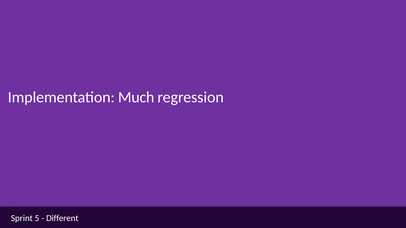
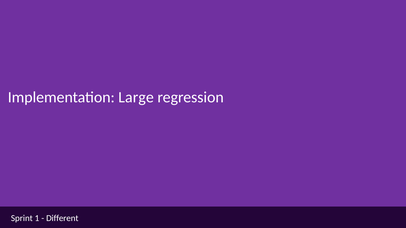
Much: Much -> Large
5: 5 -> 1
